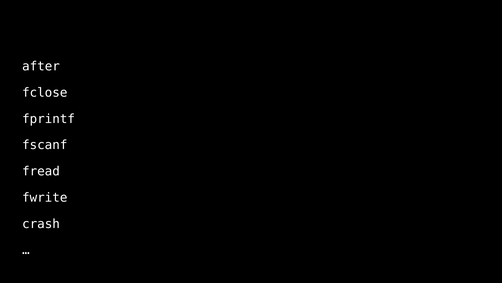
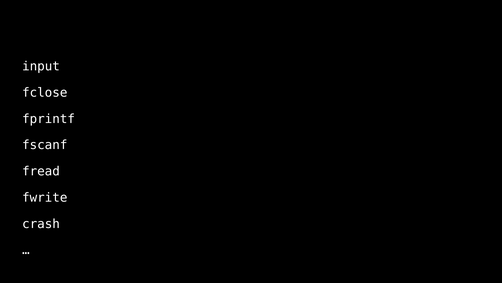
after: after -> input
